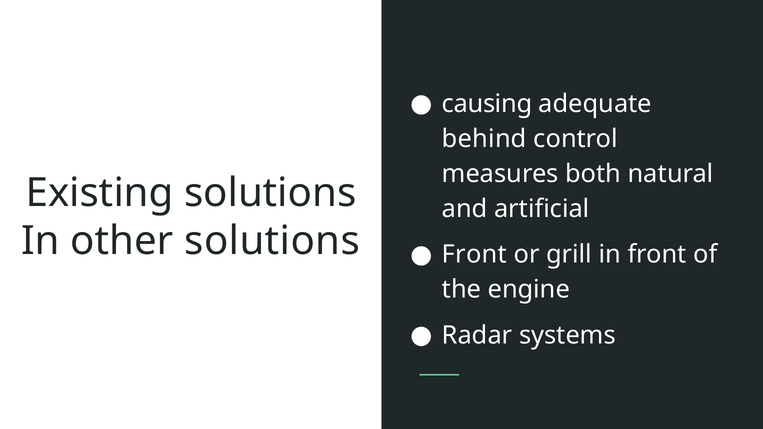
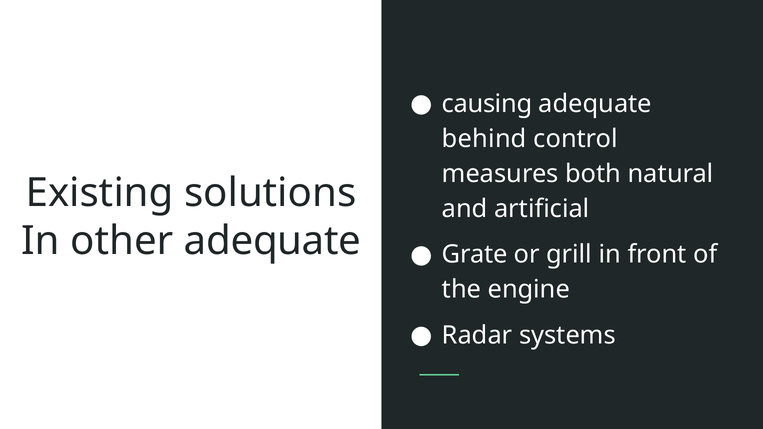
other solutions: solutions -> adequate
Front at (474, 255): Front -> Grate
